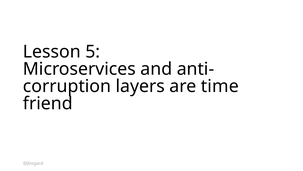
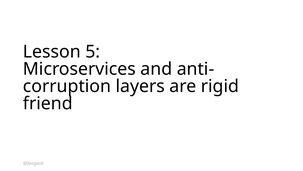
time: time -> rigid
